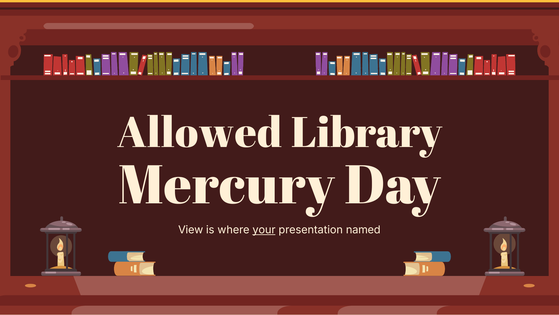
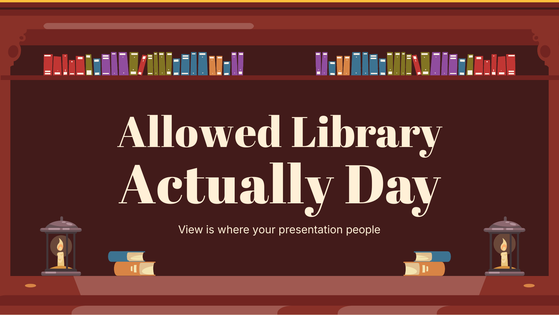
Mercury: Mercury -> Actually
your underline: present -> none
named: named -> people
